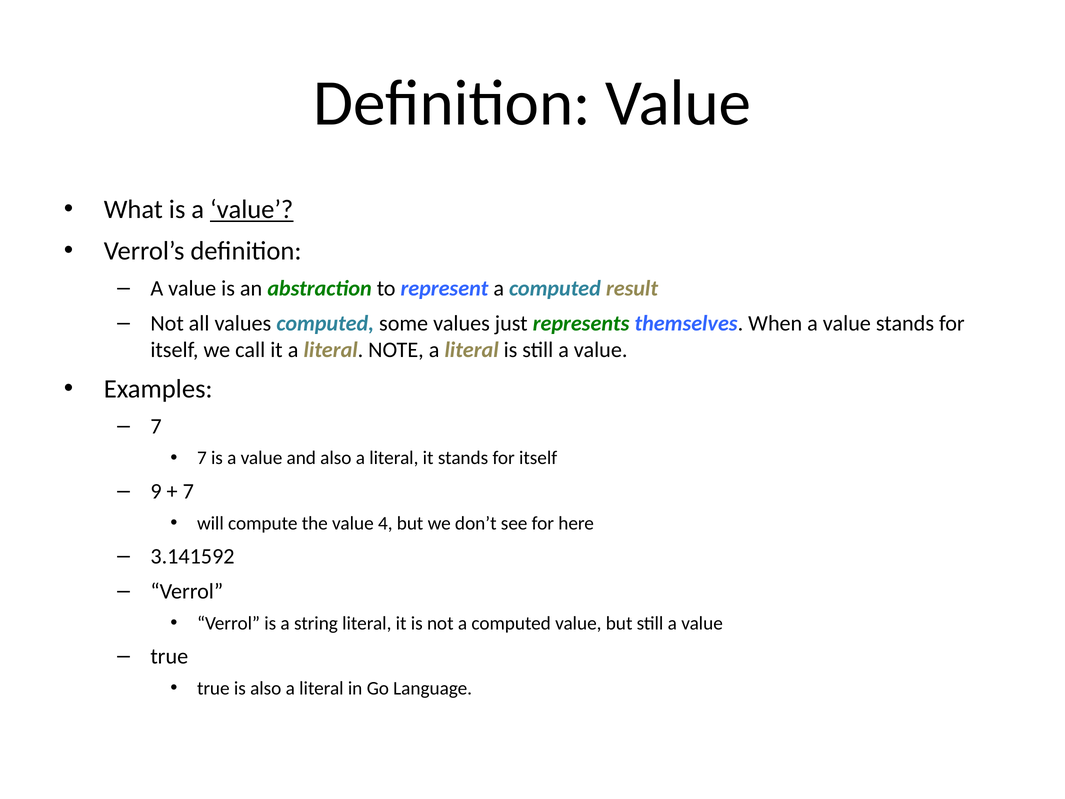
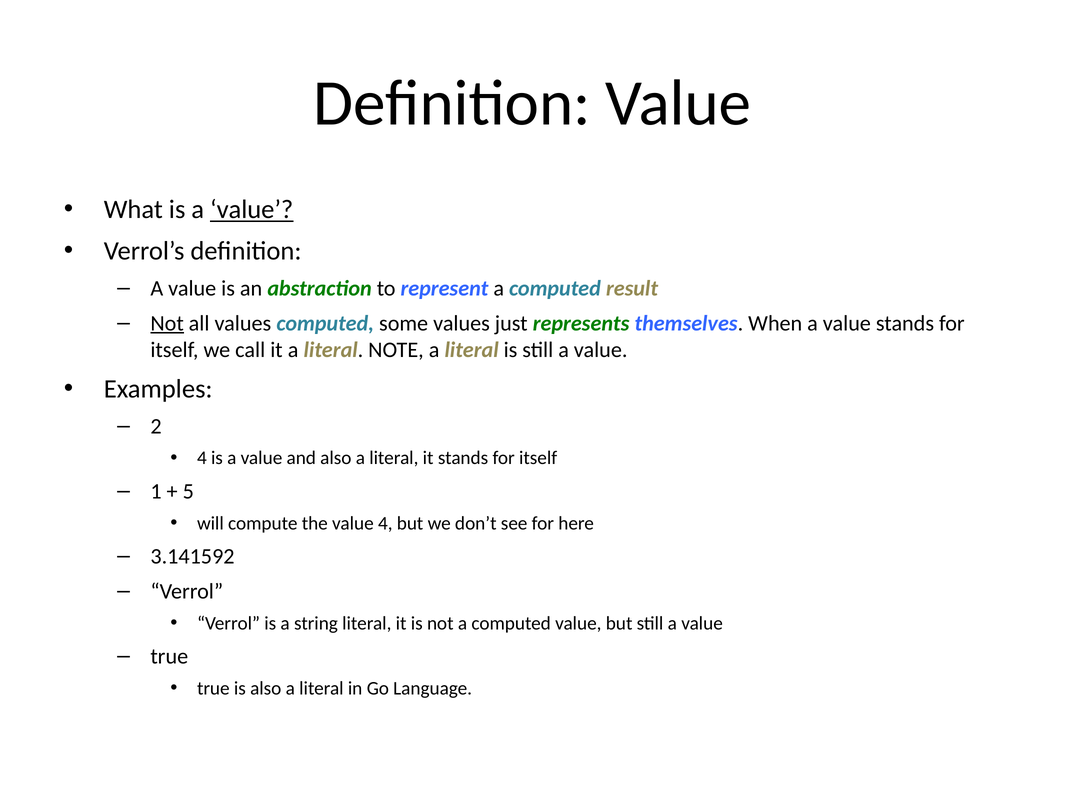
Not at (167, 323) underline: none -> present
7 at (156, 426): 7 -> 2
7 at (202, 458): 7 -> 4
9: 9 -> 1
7 at (188, 491): 7 -> 5
